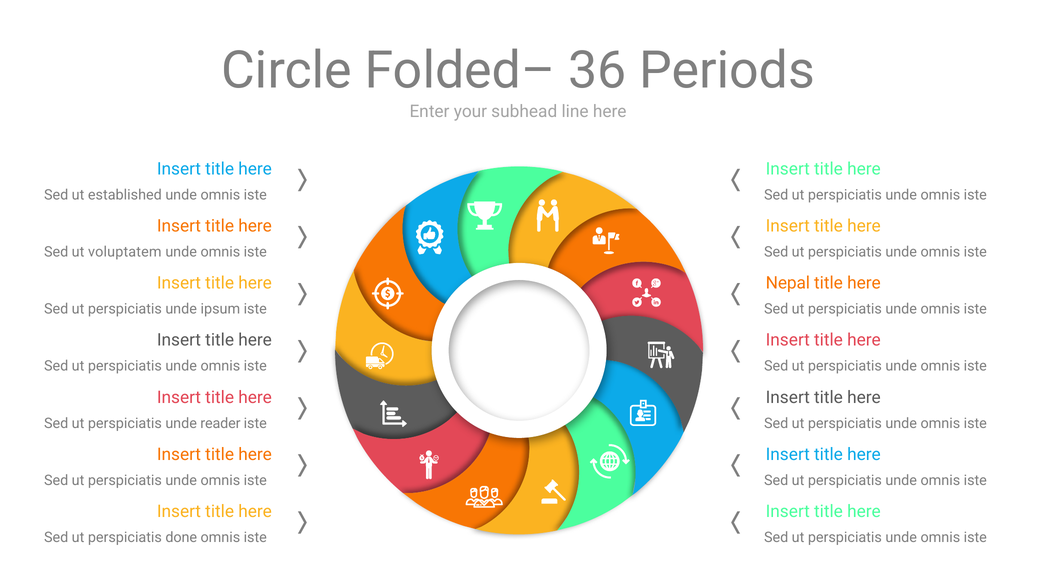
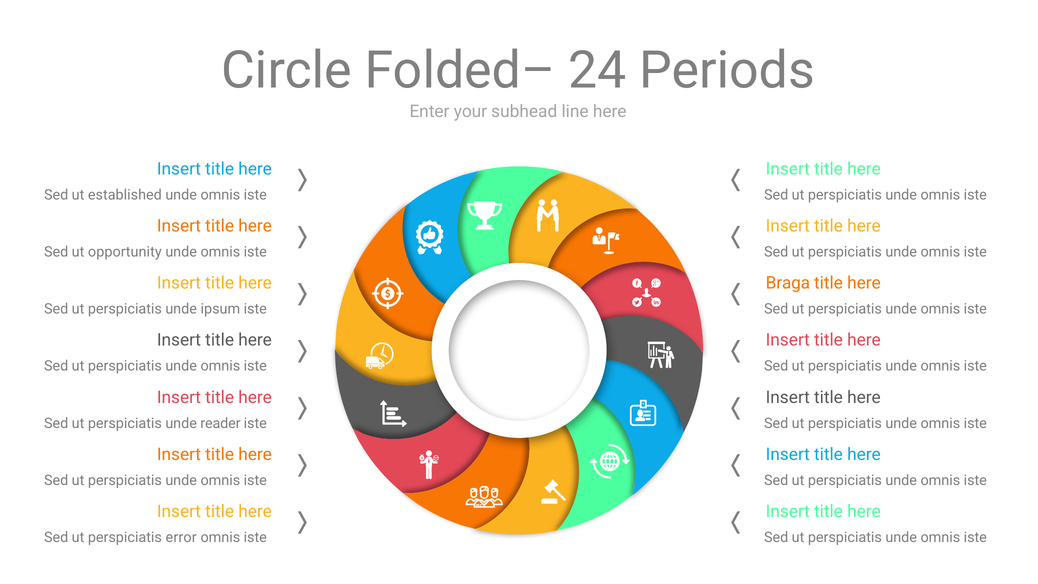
36: 36 -> 24
voluptatem: voluptatem -> opportunity
Nepal: Nepal -> Braga
done: done -> error
